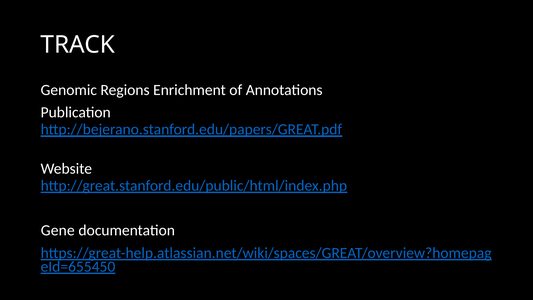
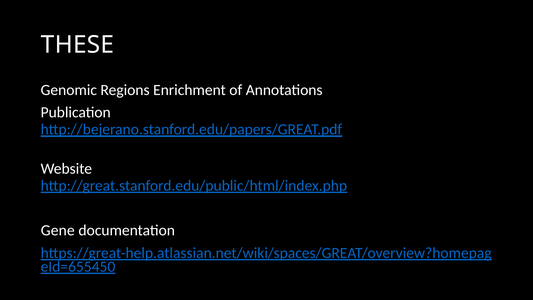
TRACK: TRACK -> THESE
